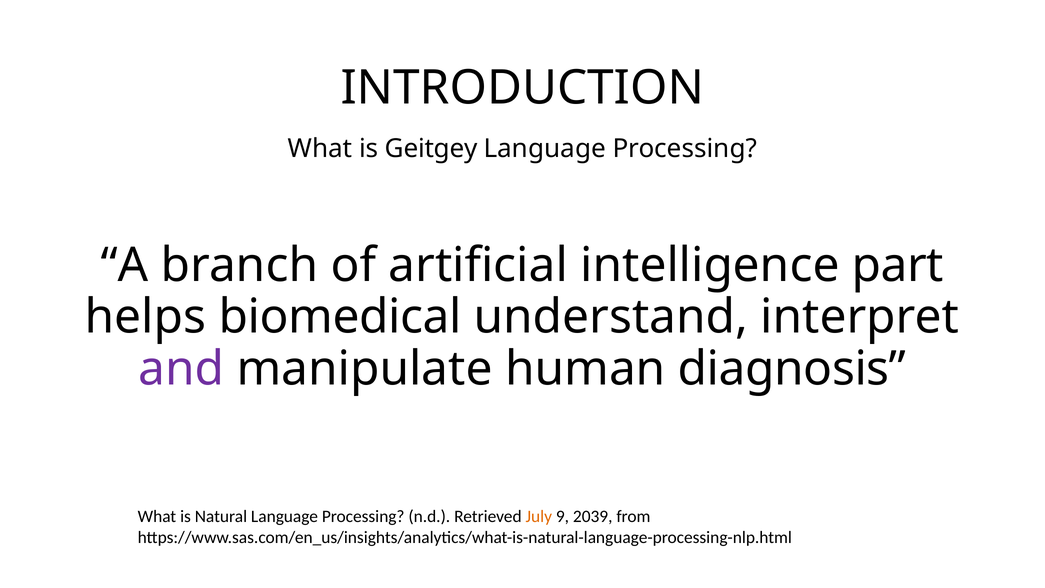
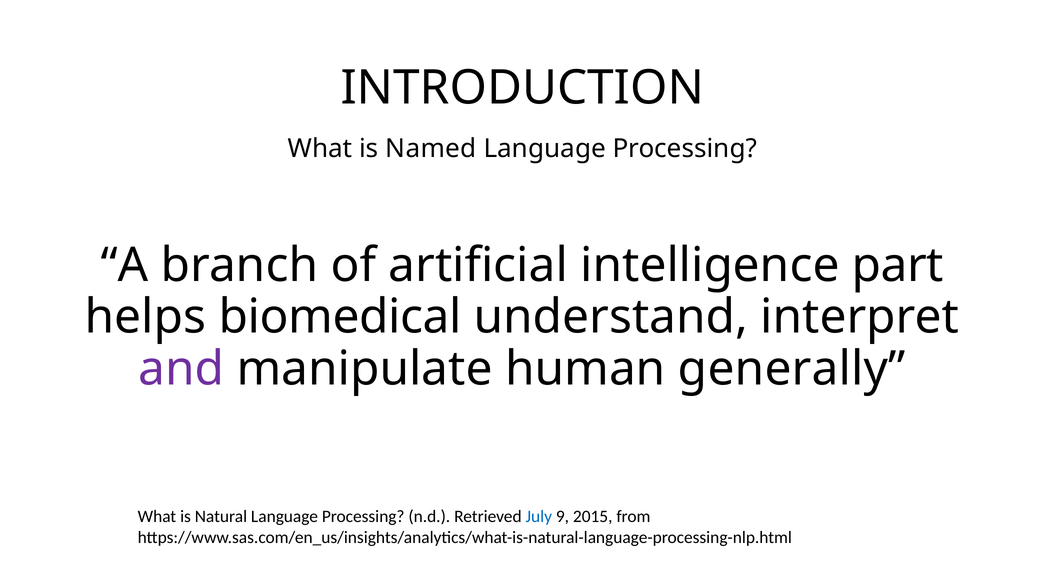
Geitgey: Geitgey -> Named
diagnosis: diagnosis -> generally
July colour: orange -> blue
2039: 2039 -> 2015
